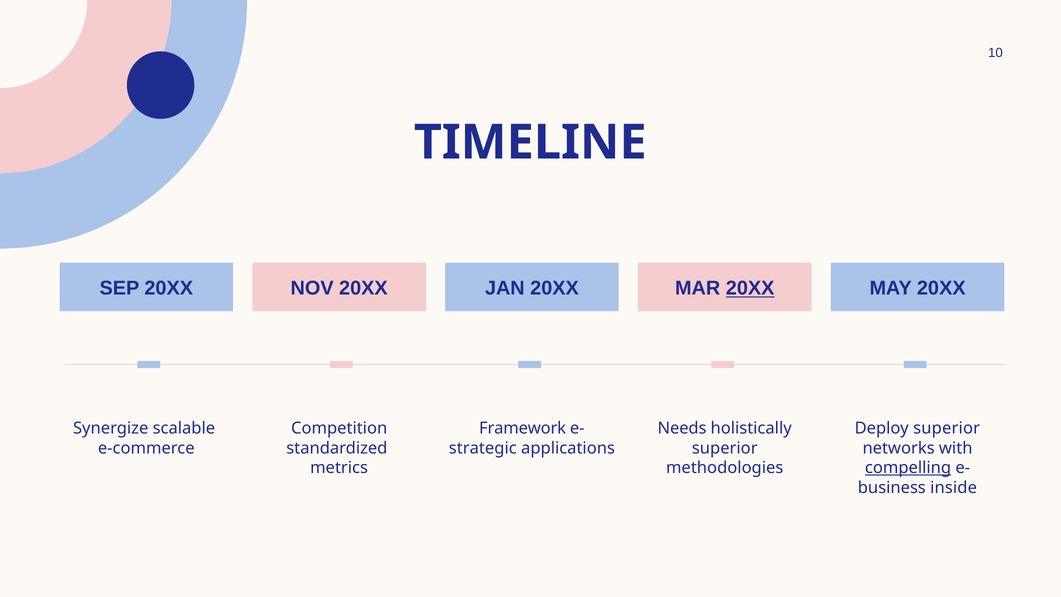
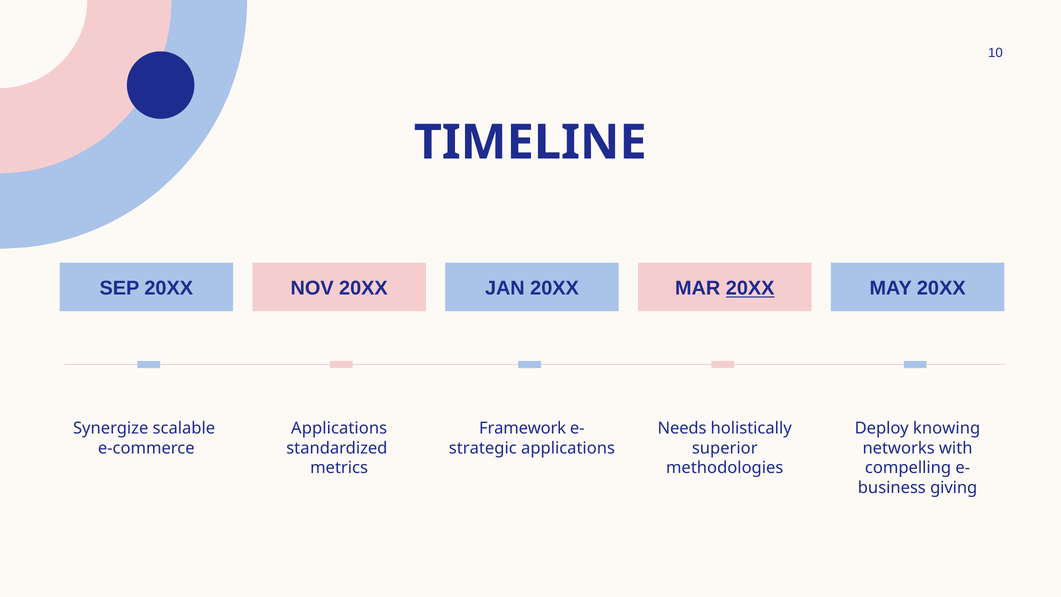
Competition at (339, 428): Competition -> Applications
Deploy superior: superior -> knowing
compelling underline: present -> none
inside: inside -> giving
